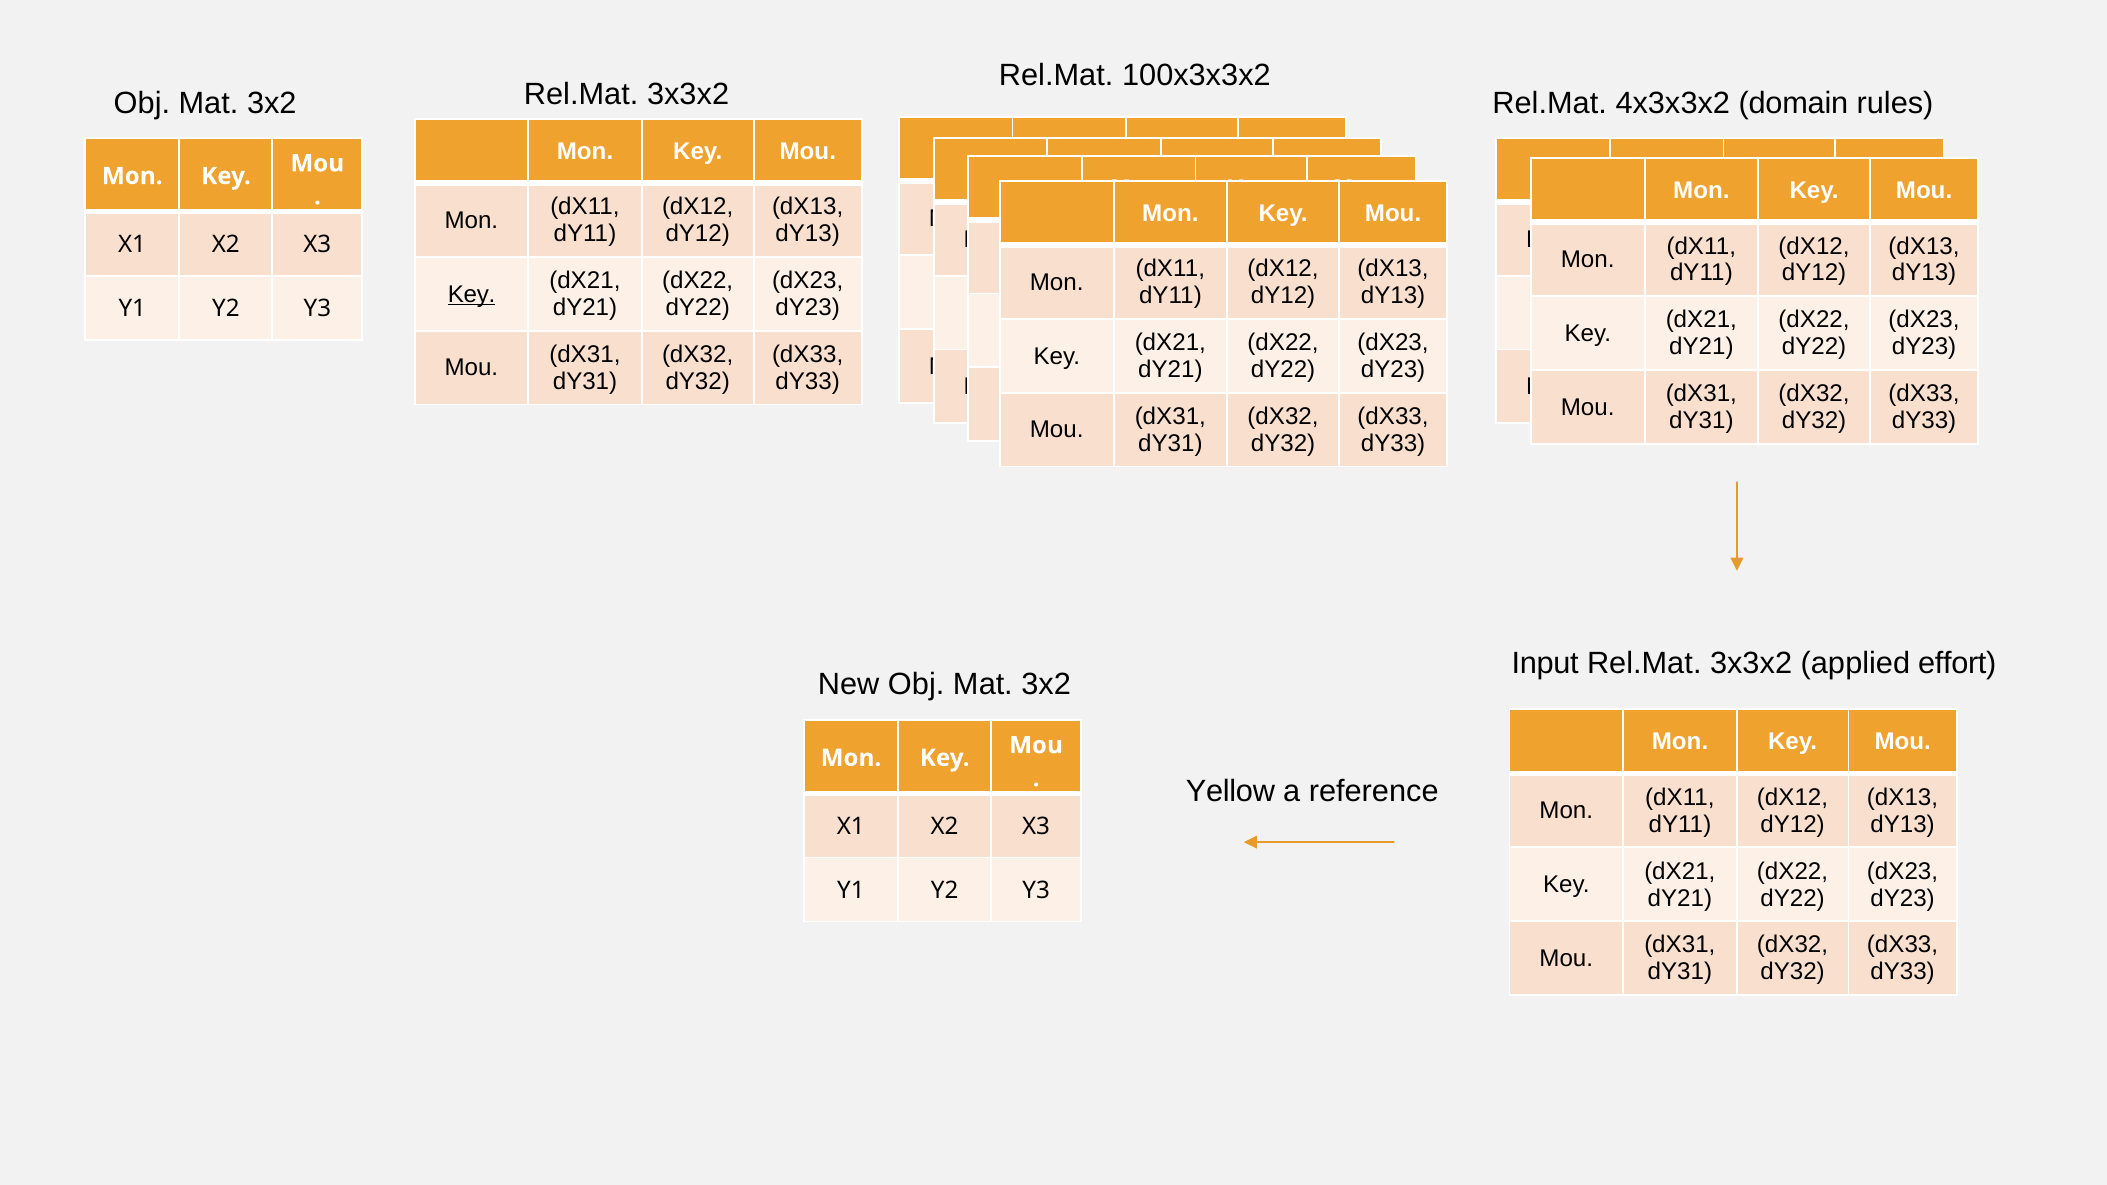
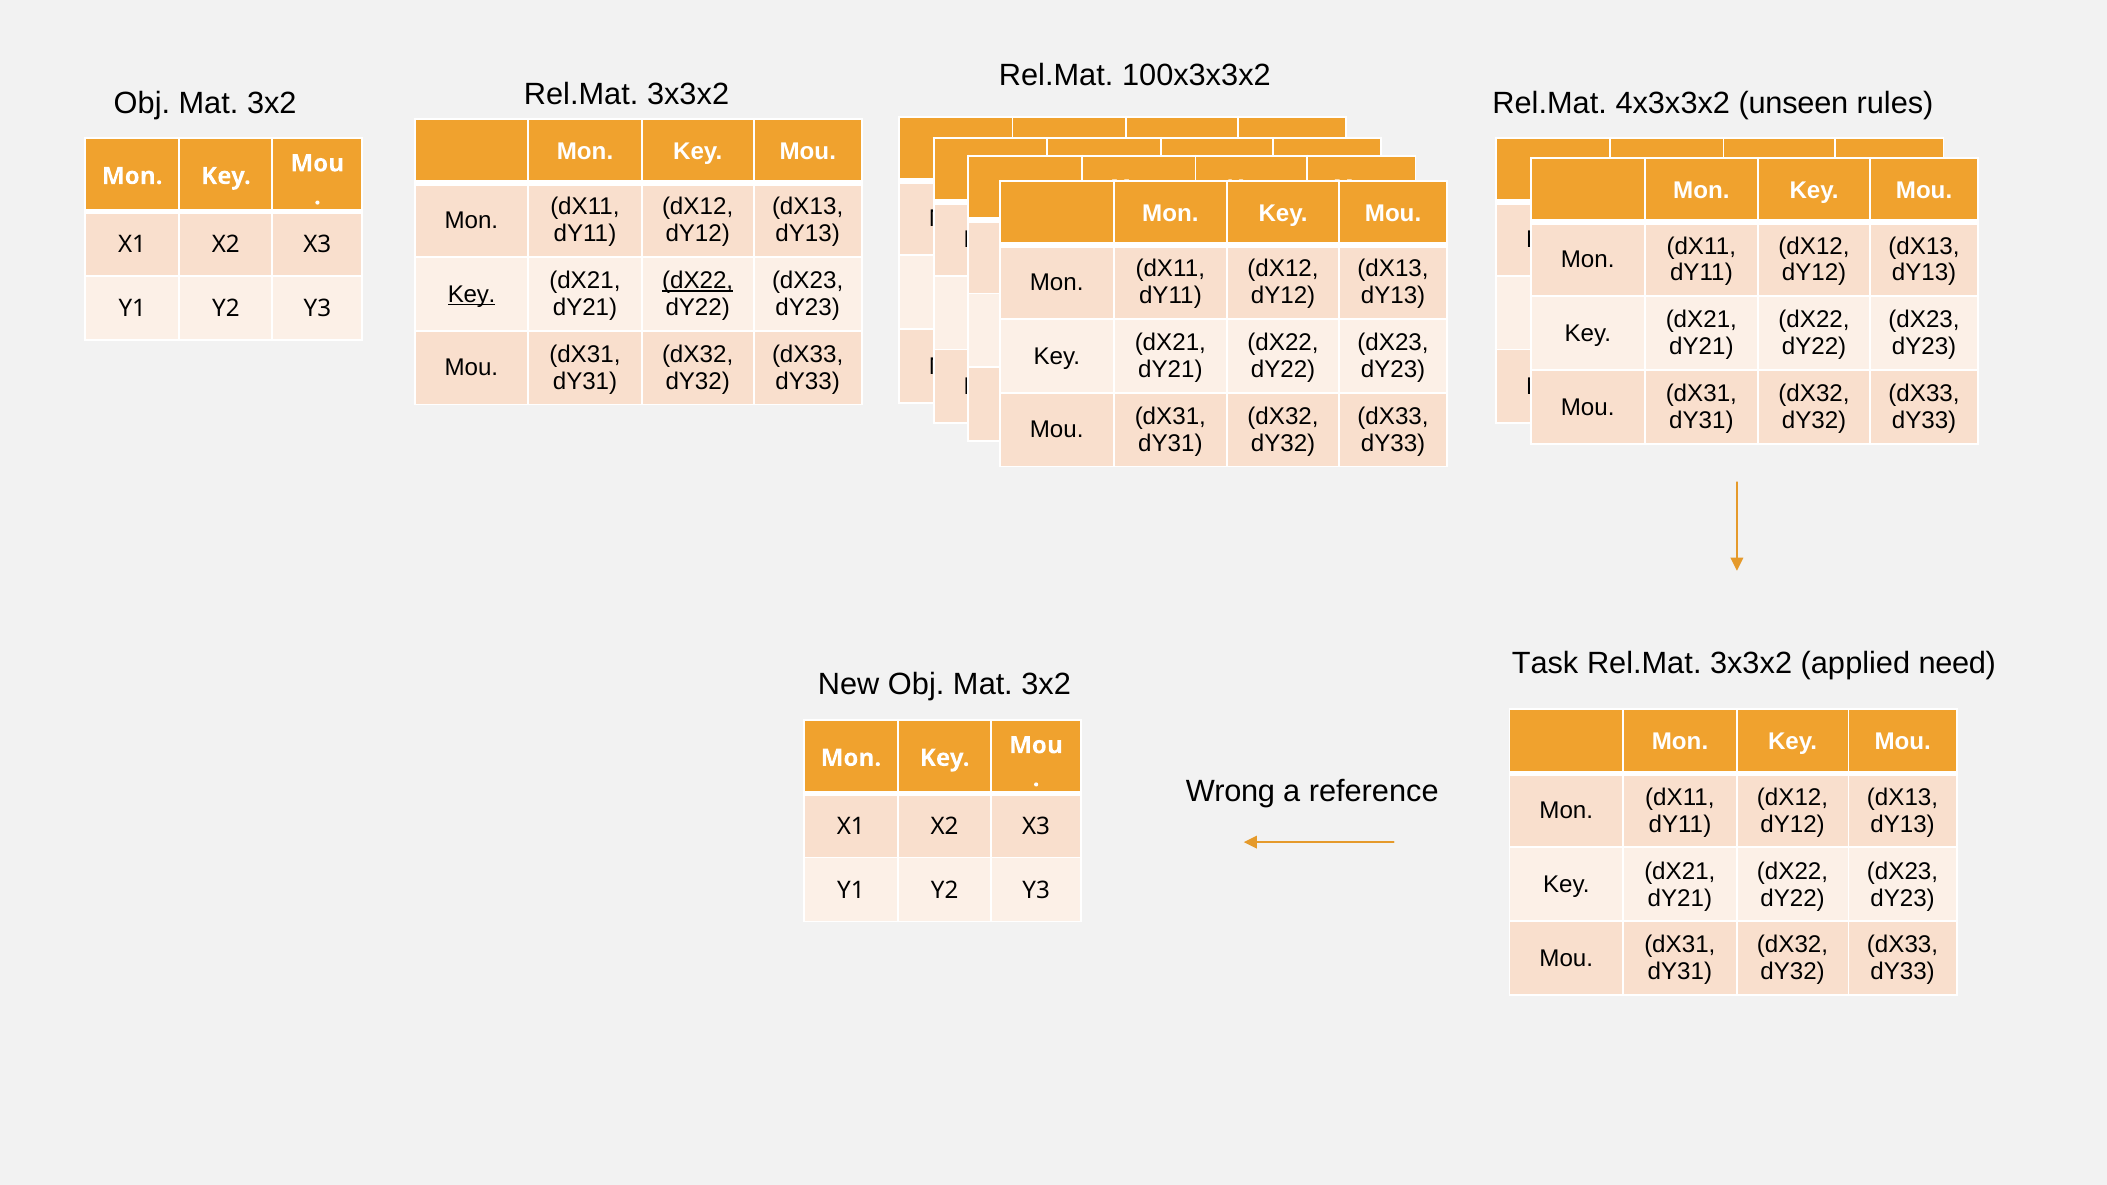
domain: domain -> unseen
dX22 at (698, 281) underline: none -> present
Input: Input -> Task
effort: effort -> need
Yellow: Yellow -> Wrong
